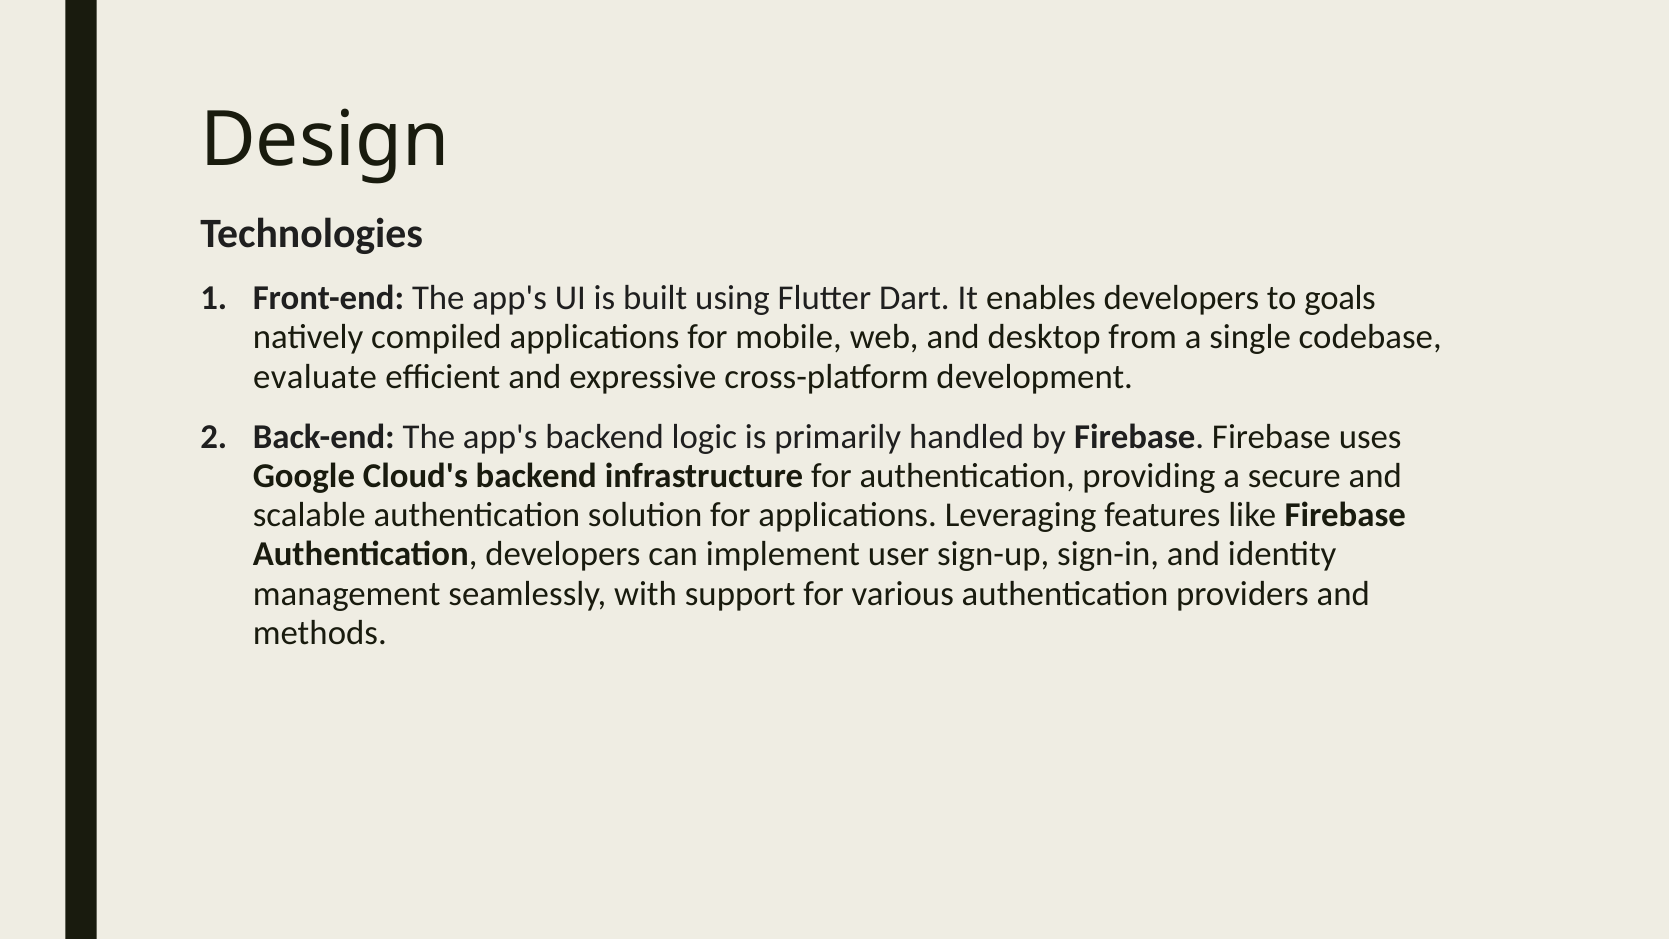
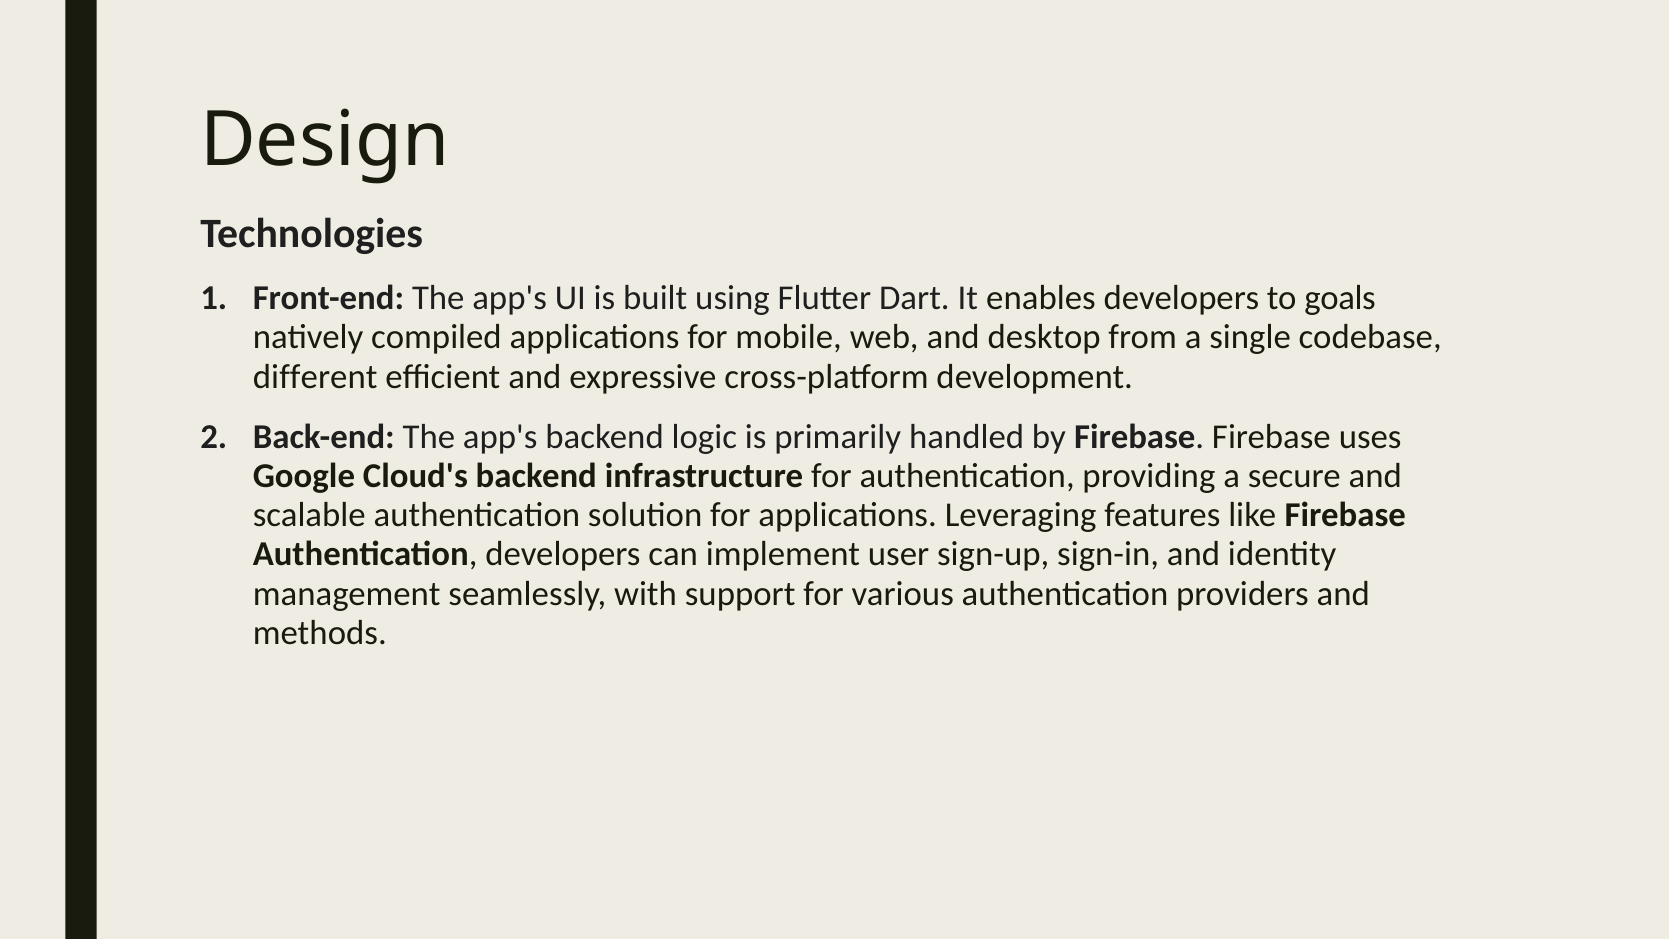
evaluate: evaluate -> different
